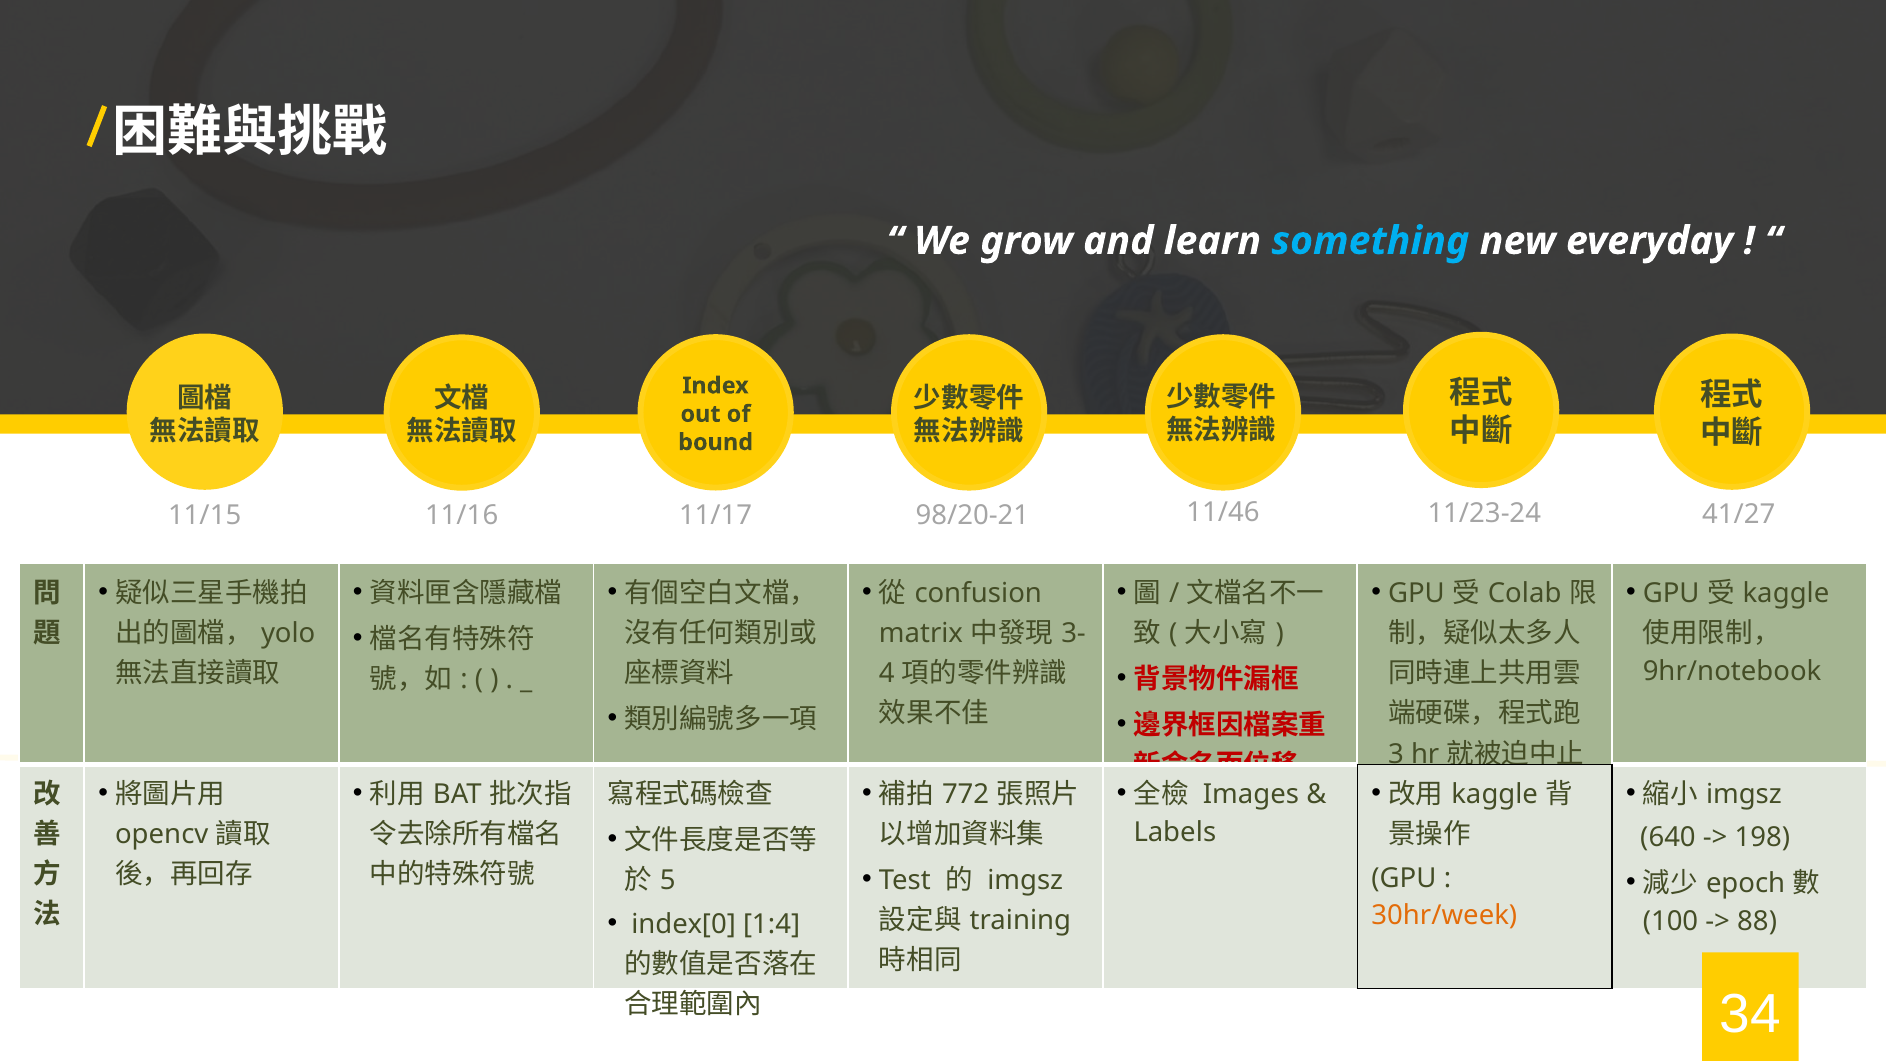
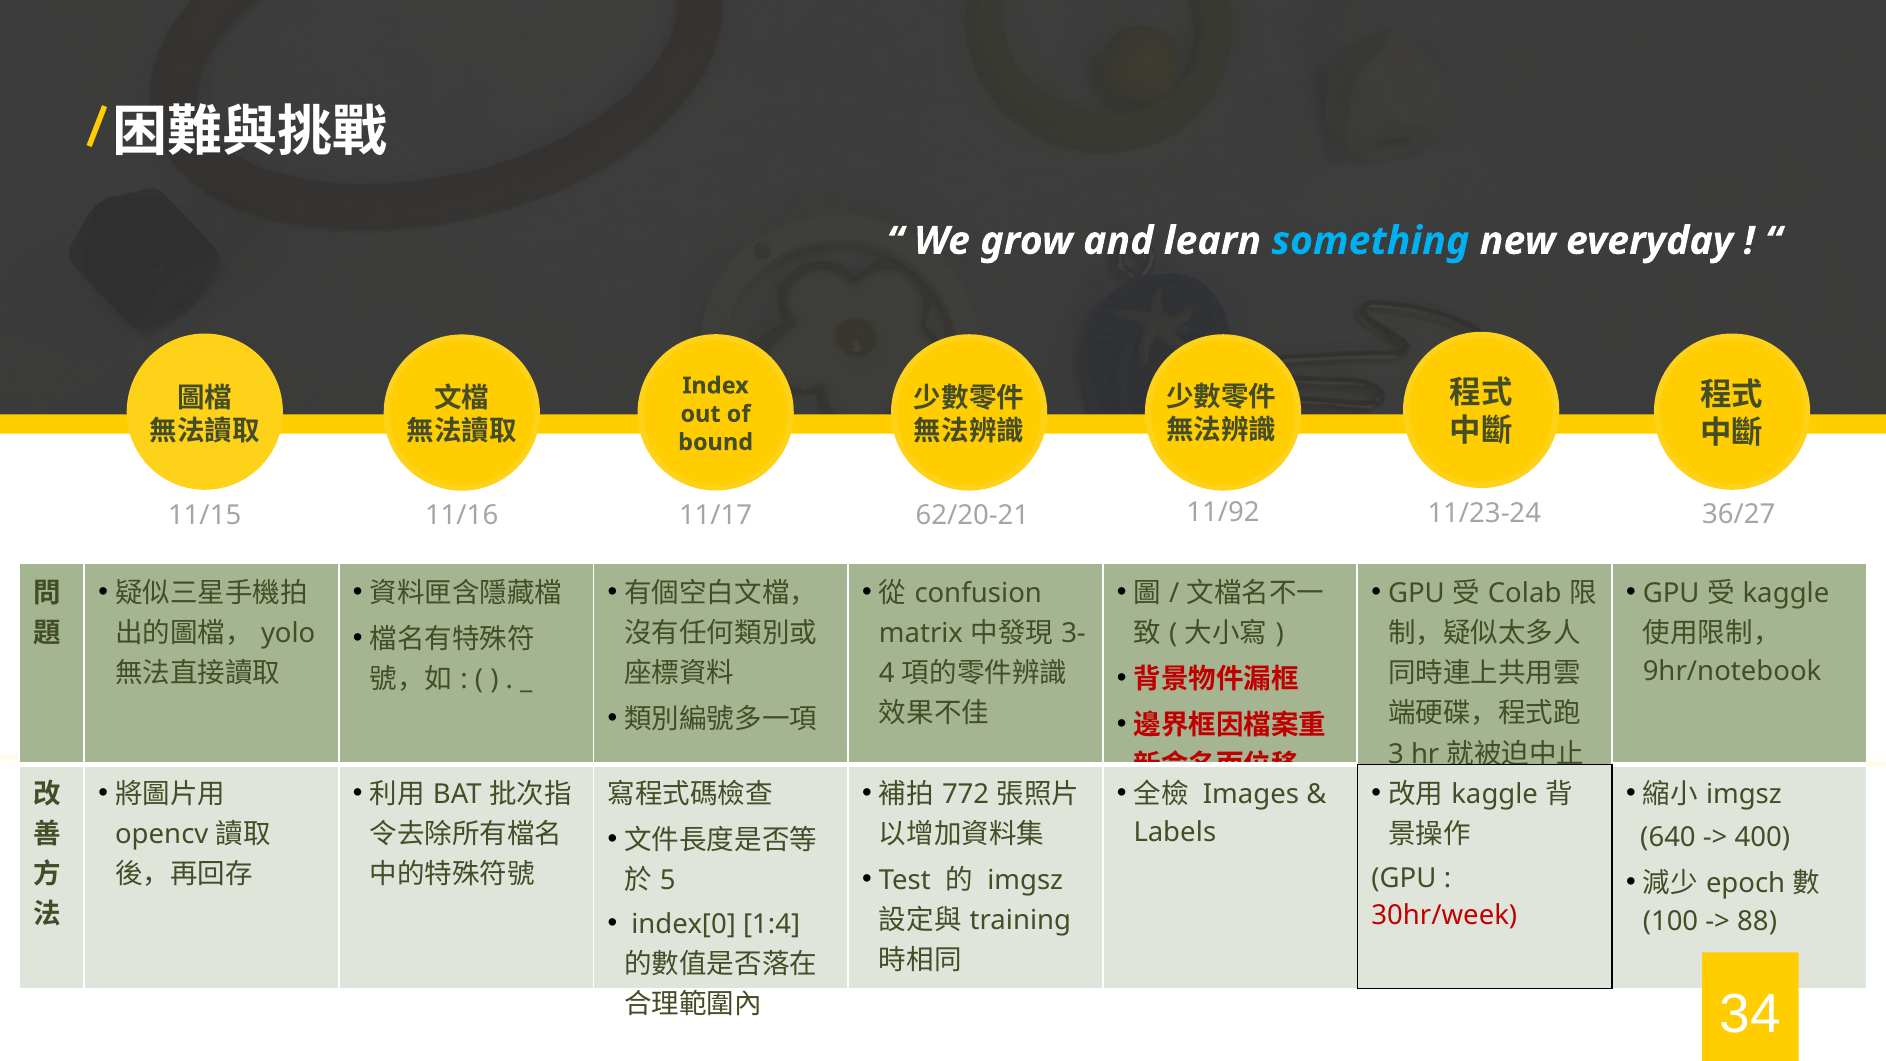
98/20-21: 98/20-21 -> 62/20-21
11/46: 11/46 -> 11/92
41/27: 41/27 -> 36/27
198: 198 -> 400
30hr/week colour: orange -> red
